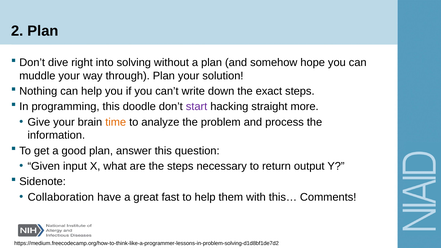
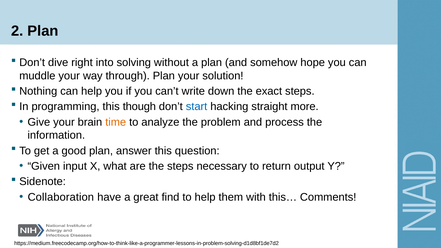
doodle: doodle -> though
start colour: purple -> blue
fast: fast -> find
